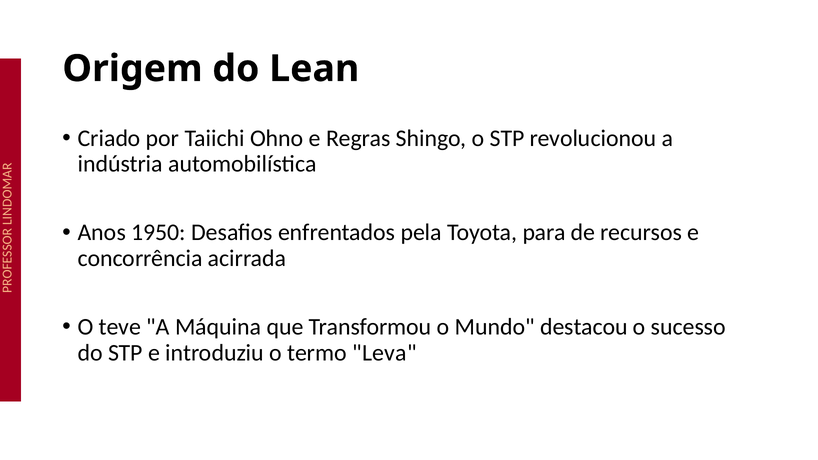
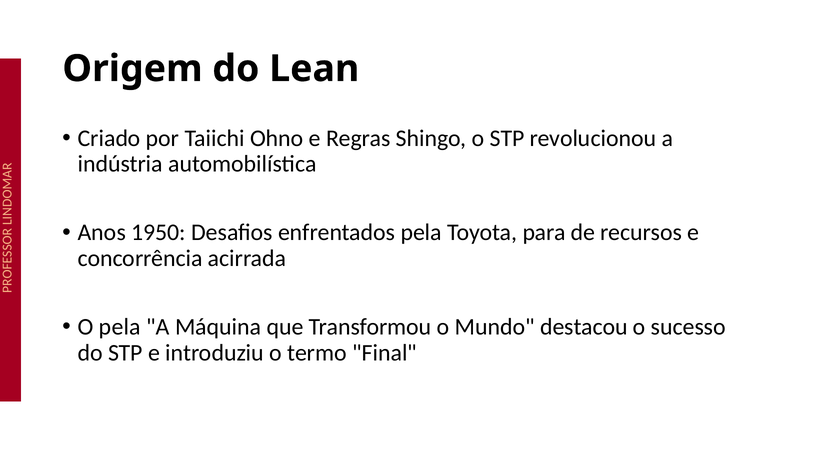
O teve: teve -> pela
Leva: Leva -> Final
